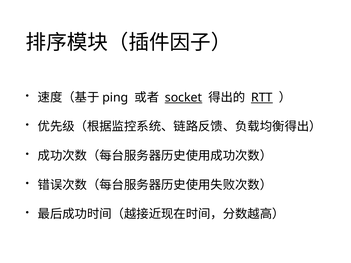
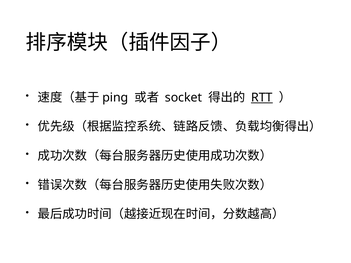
socket underline: present -> none
